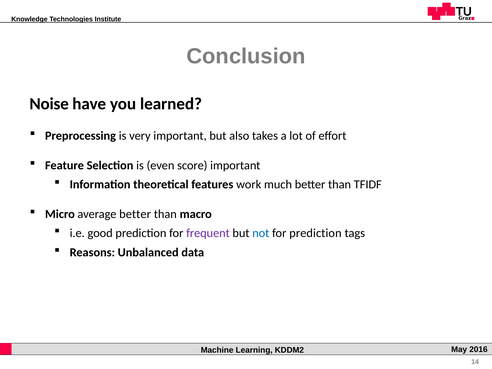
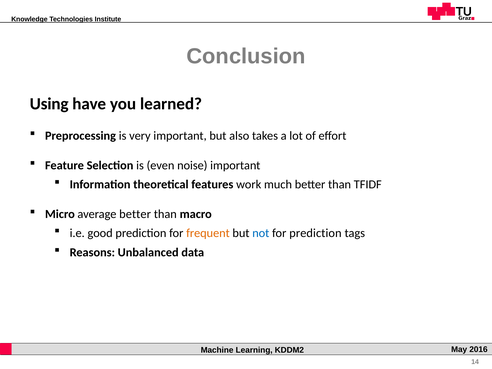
Noise: Noise -> Using
score: score -> noise
frequent colour: purple -> orange
